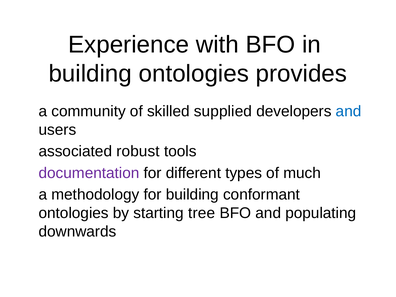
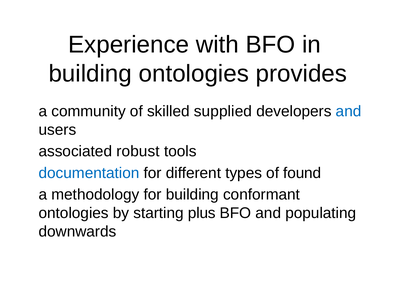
documentation colour: purple -> blue
much: much -> found
tree: tree -> plus
